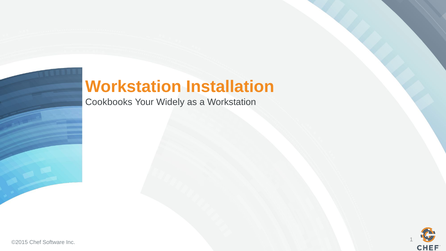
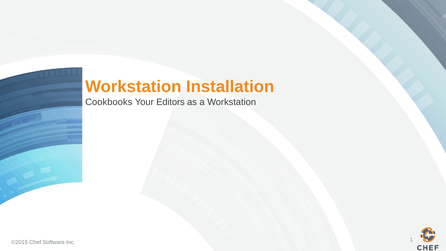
Widely: Widely -> Editors
